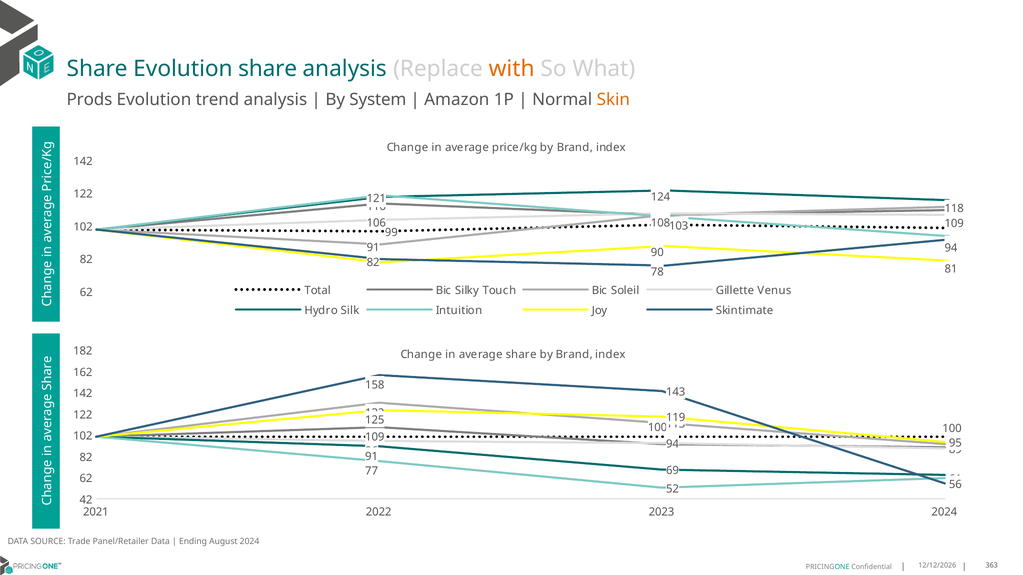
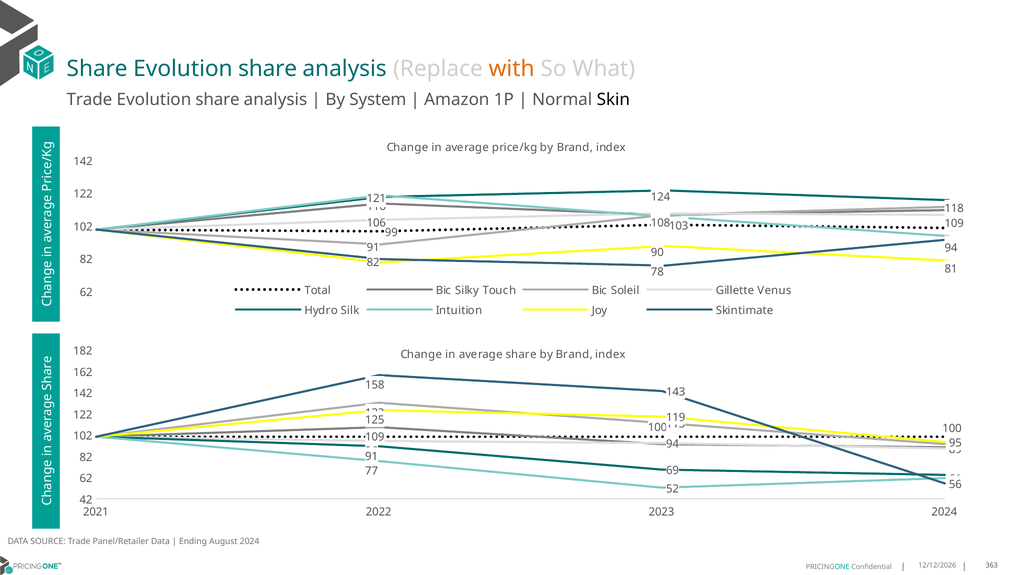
Prods at (89, 100): Prods -> Trade
trend at (218, 100): trend -> share
Skin colour: orange -> black
